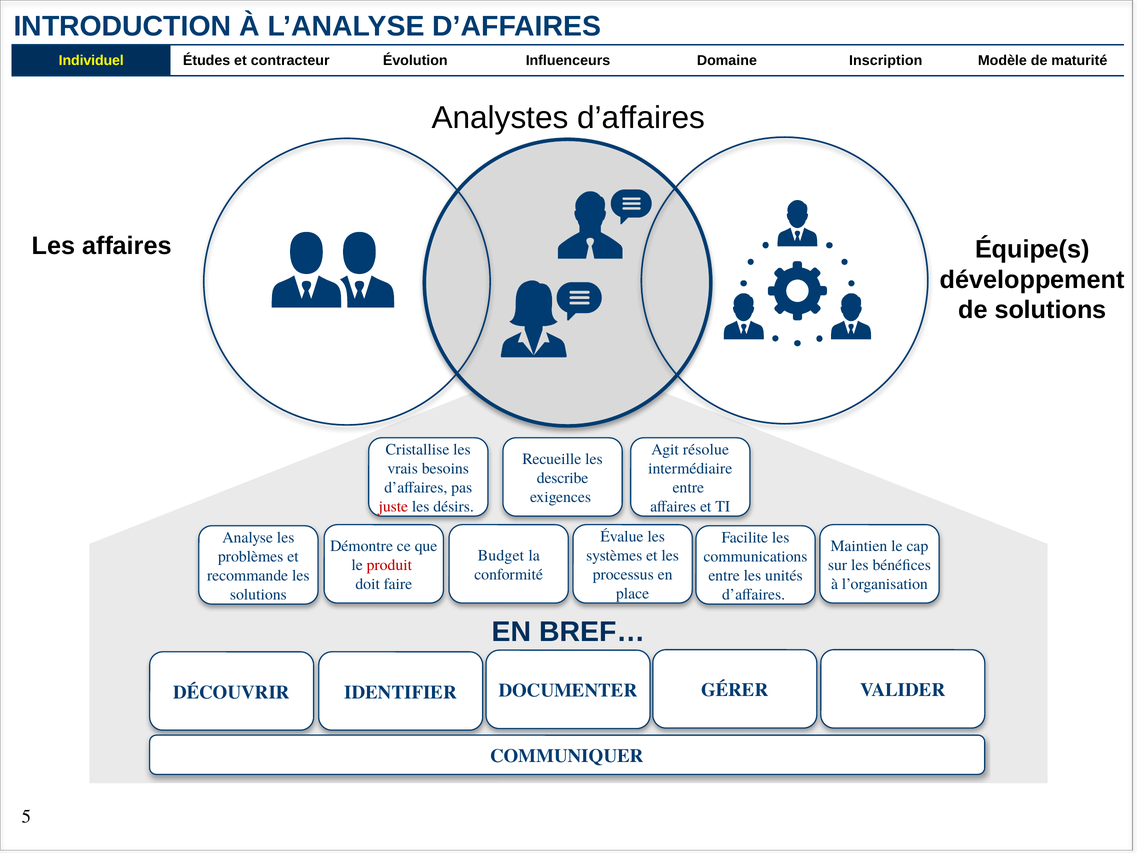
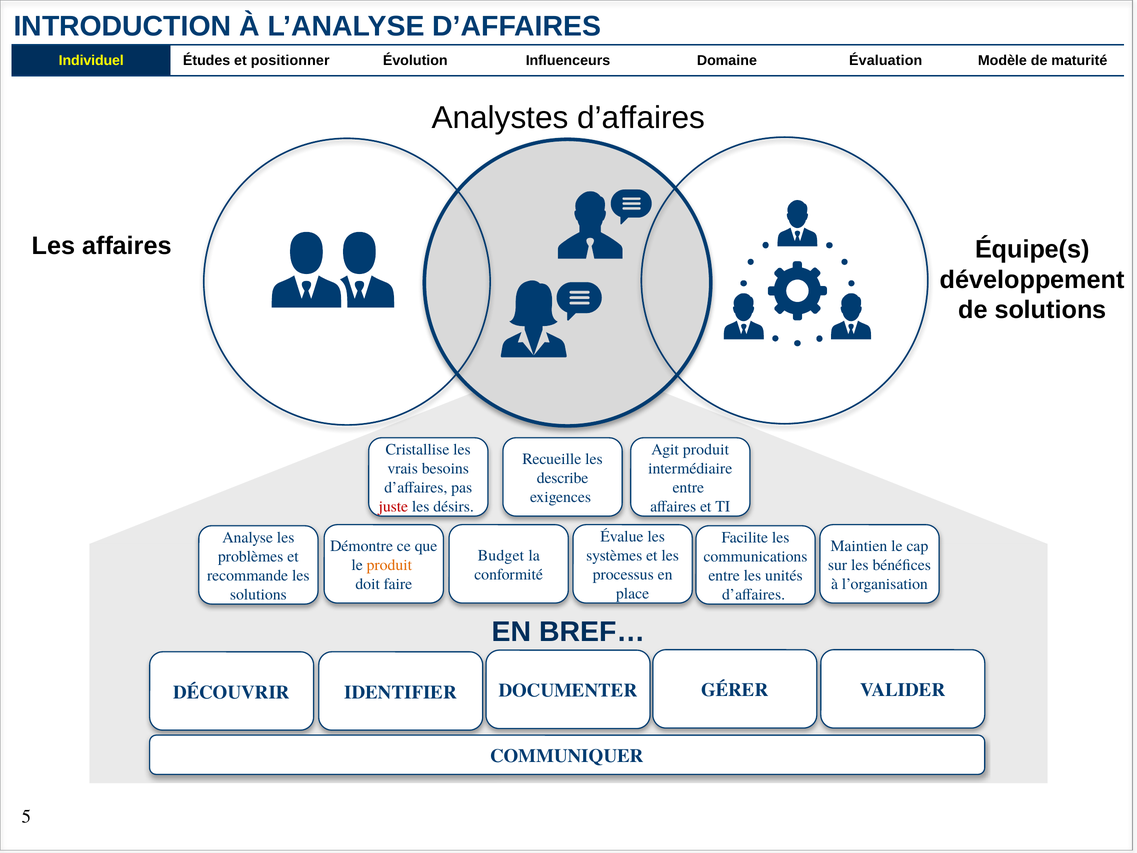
contracteur: contracteur -> positionner
Inscription: Inscription -> Évaluation
Agit résolue: résolue -> produit
produit at (389, 565) colour: red -> orange
